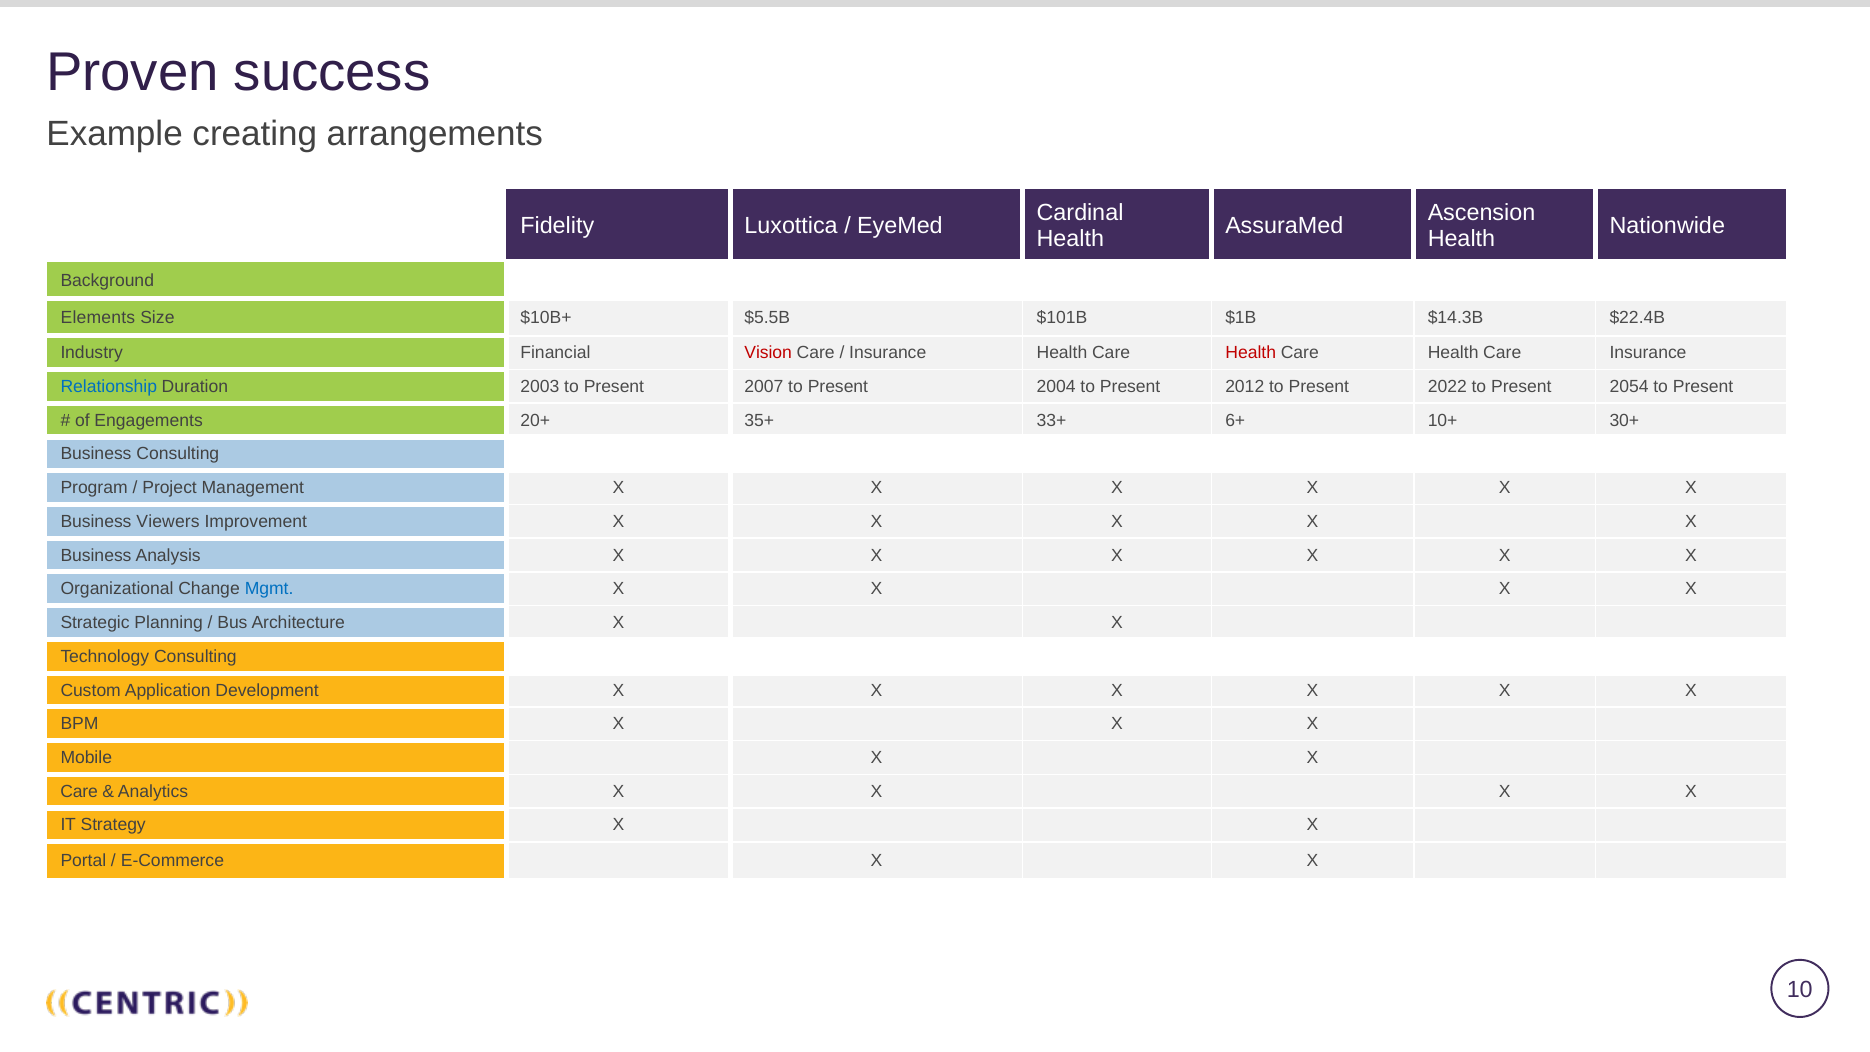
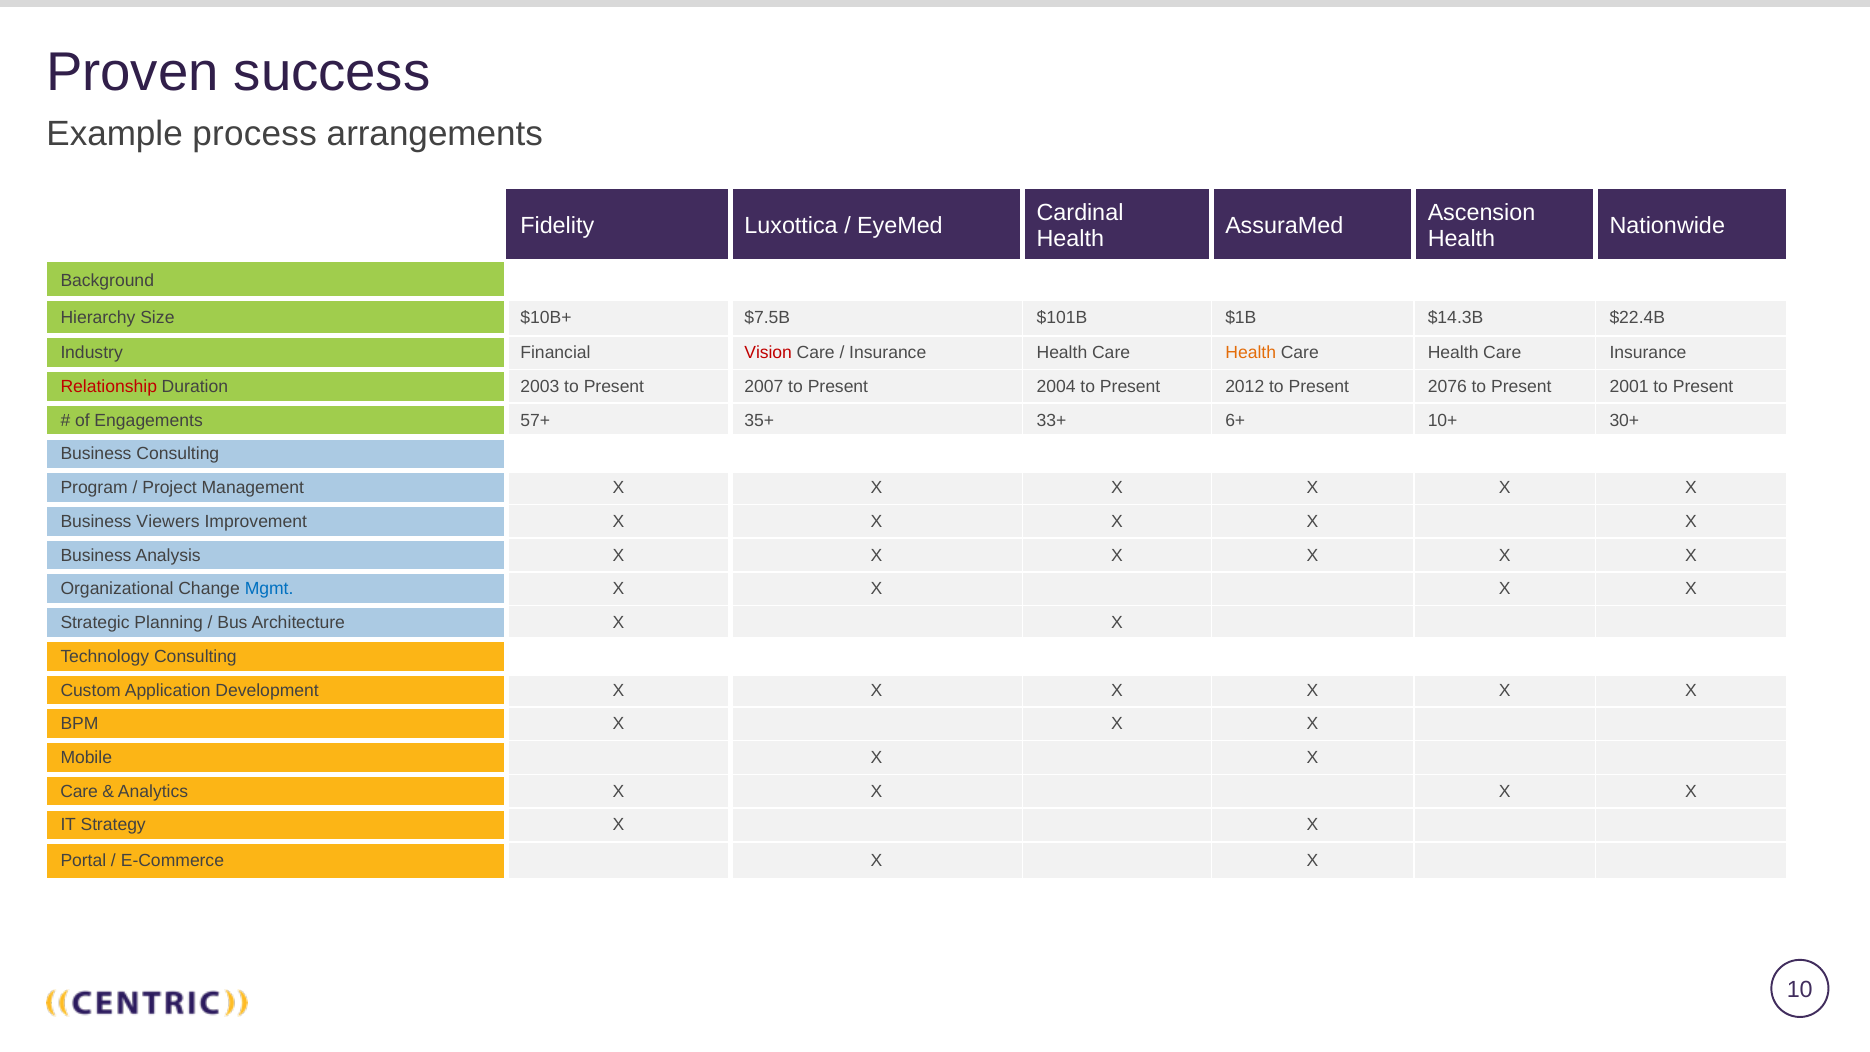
creating: creating -> process
Elements: Elements -> Hierarchy
$5.5B: $5.5B -> $7.5B
Health at (1251, 353) colour: red -> orange
Relationship colour: blue -> red
2022: 2022 -> 2076
2054: 2054 -> 2001
20+: 20+ -> 57+
